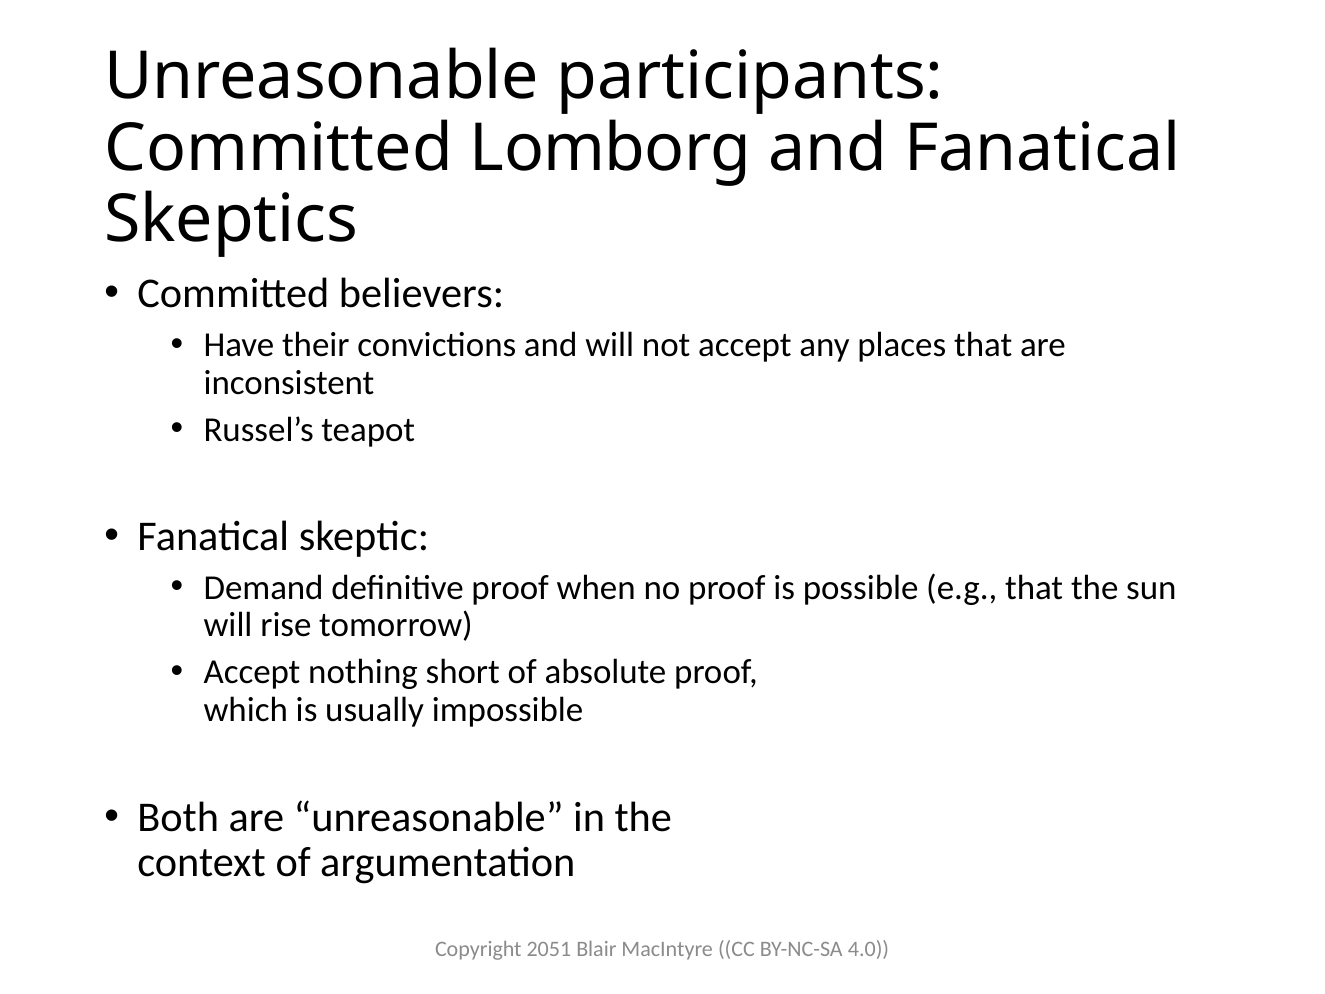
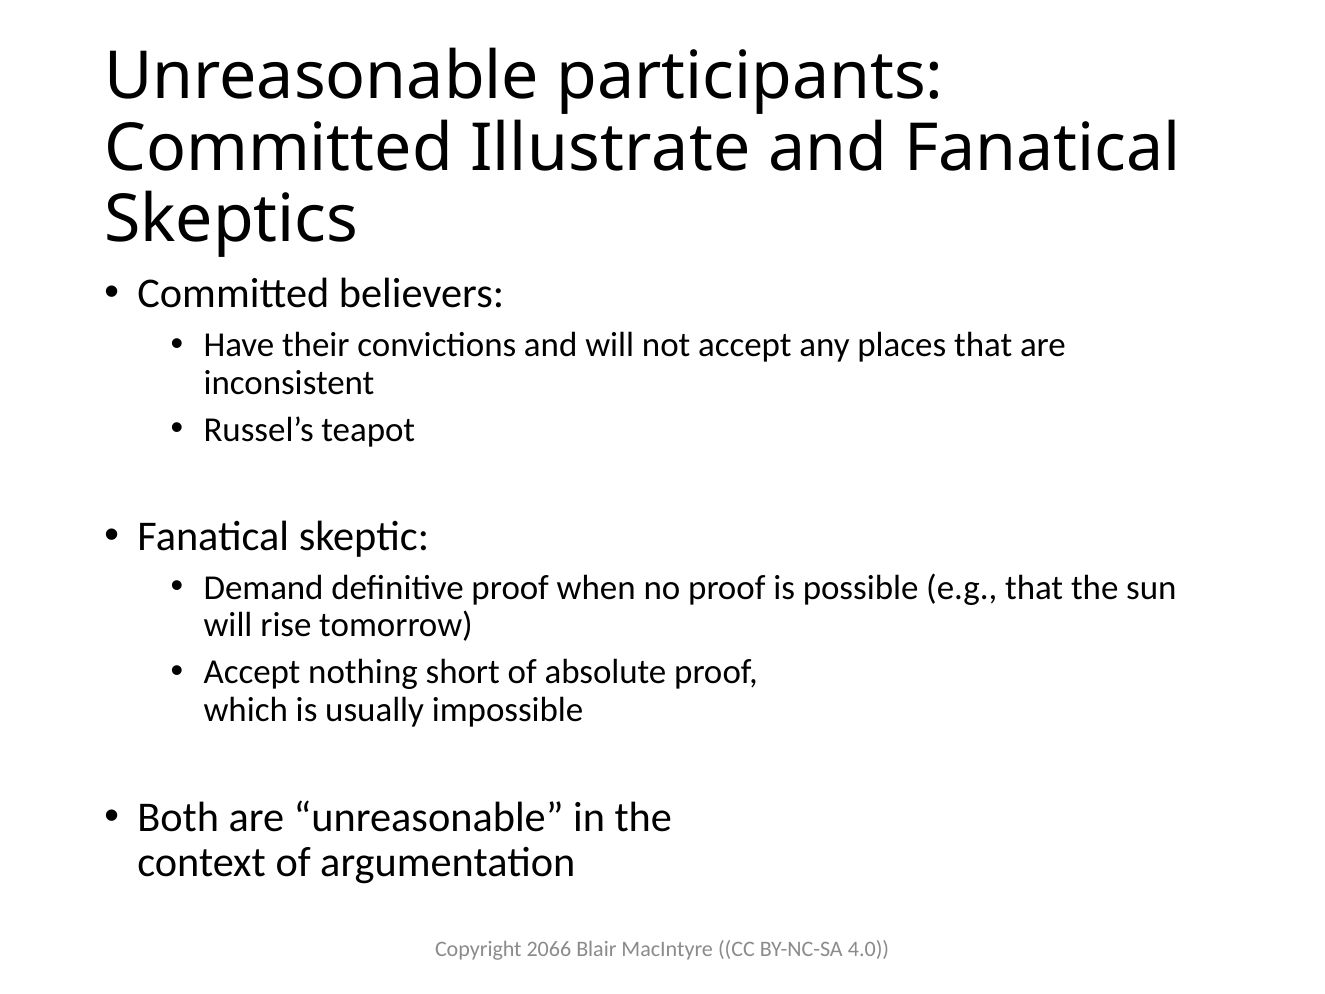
Lomborg: Lomborg -> Illustrate
2051: 2051 -> 2066
